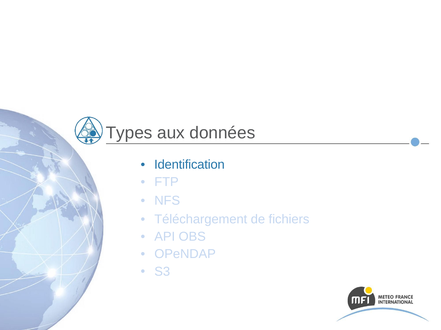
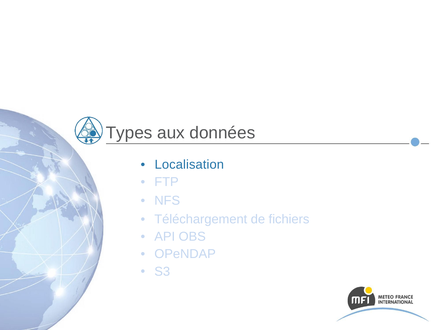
Identification: Identification -> Localisation
